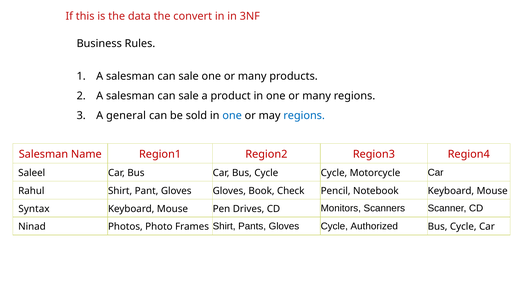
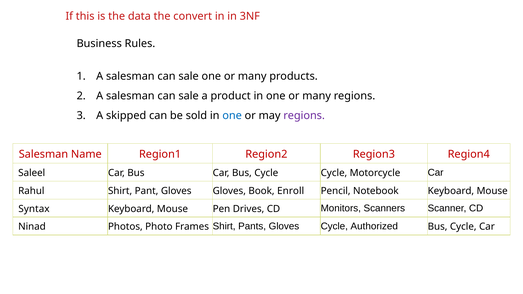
general: general -> skipped
regions at (304, 116) colour: blue -> purple
Check: Check -> Enroll
